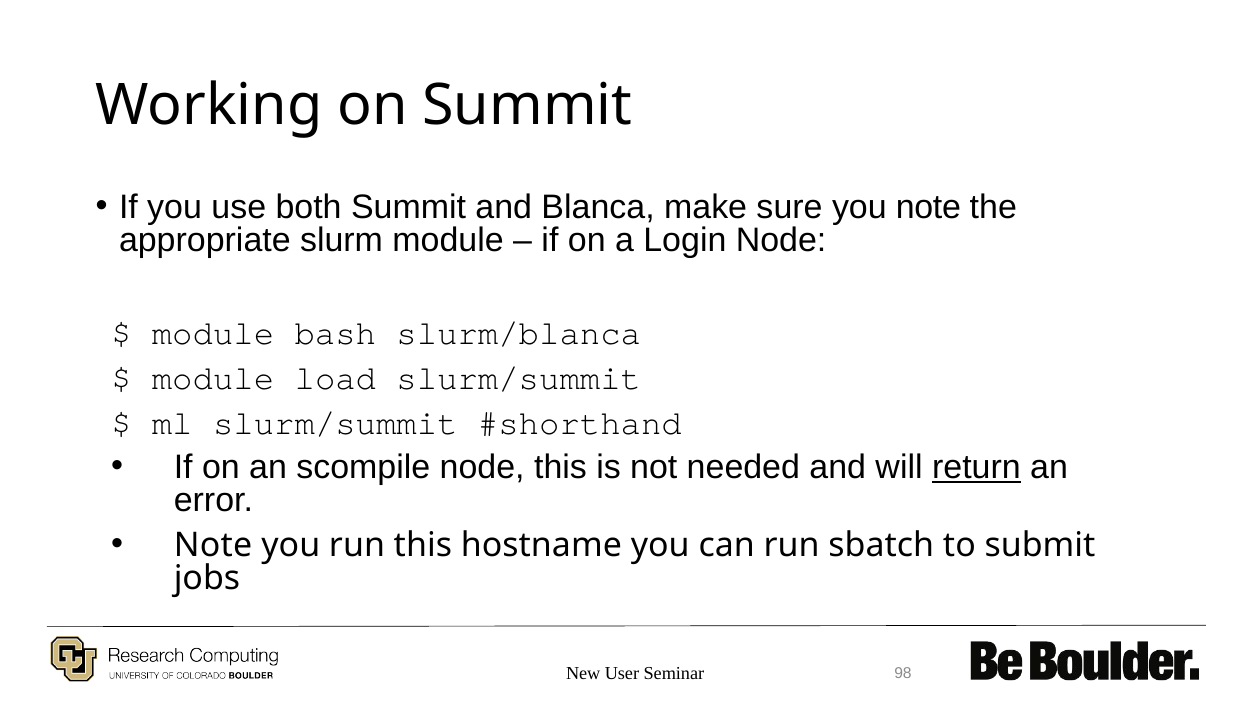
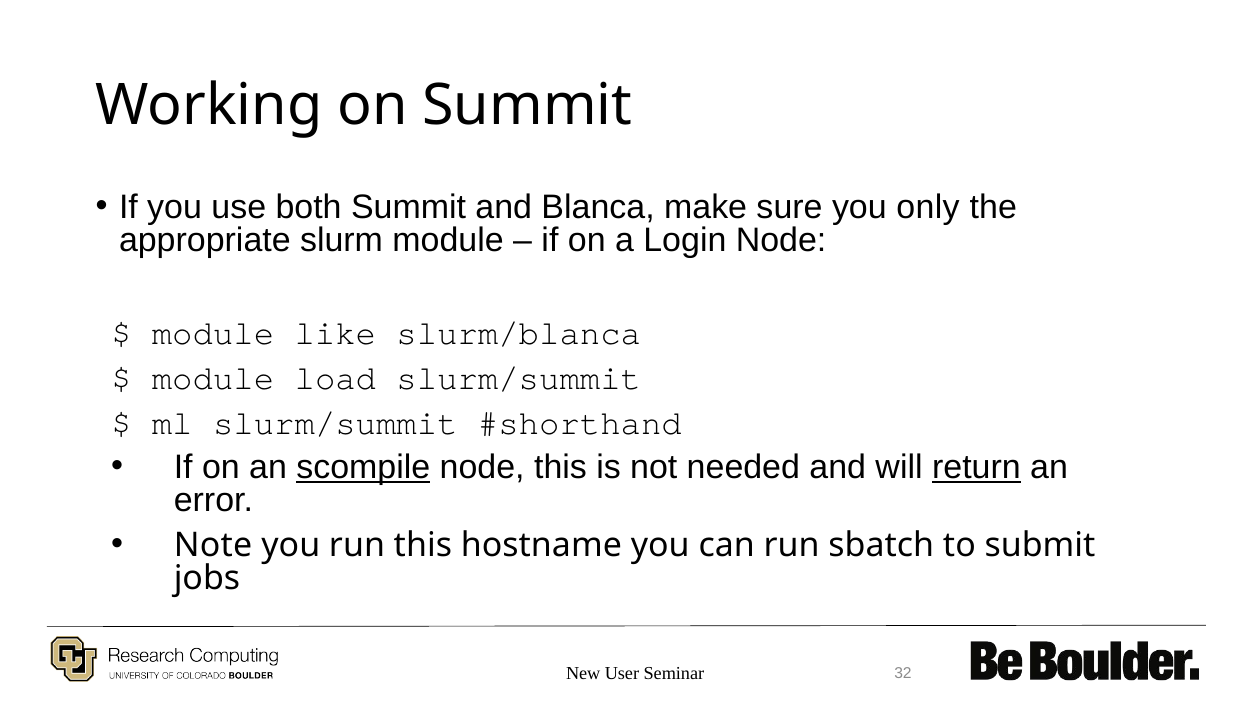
you note: note -> only
bash: bash -> like
scompile underline: none -> present
98: 98 -> 32
